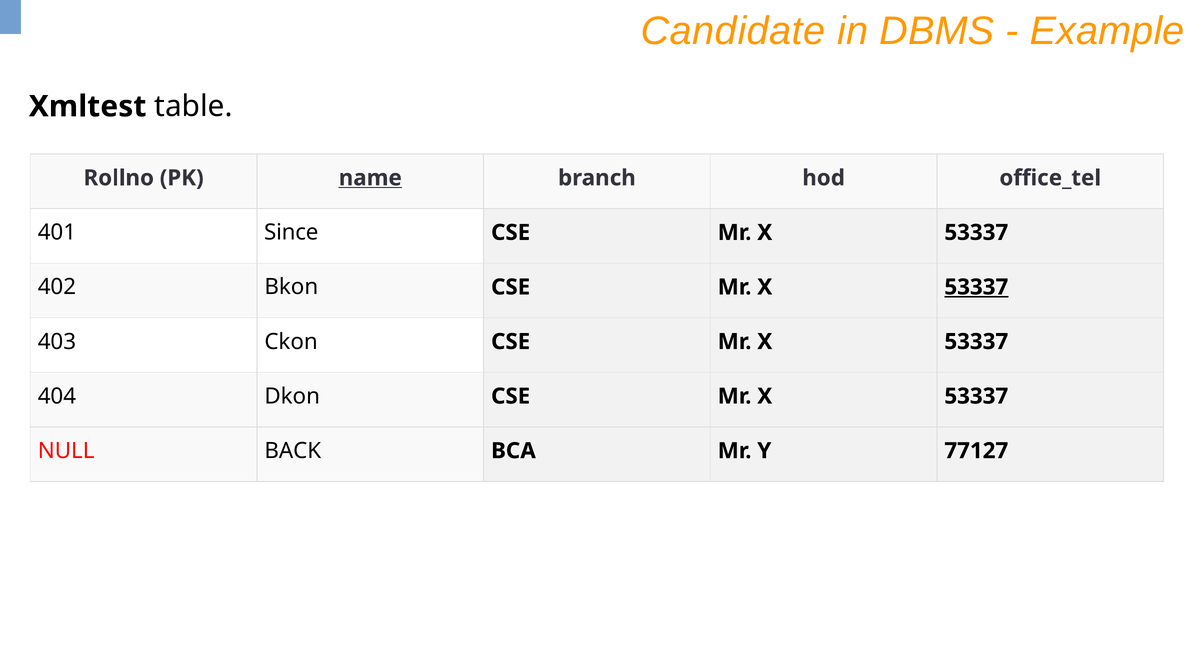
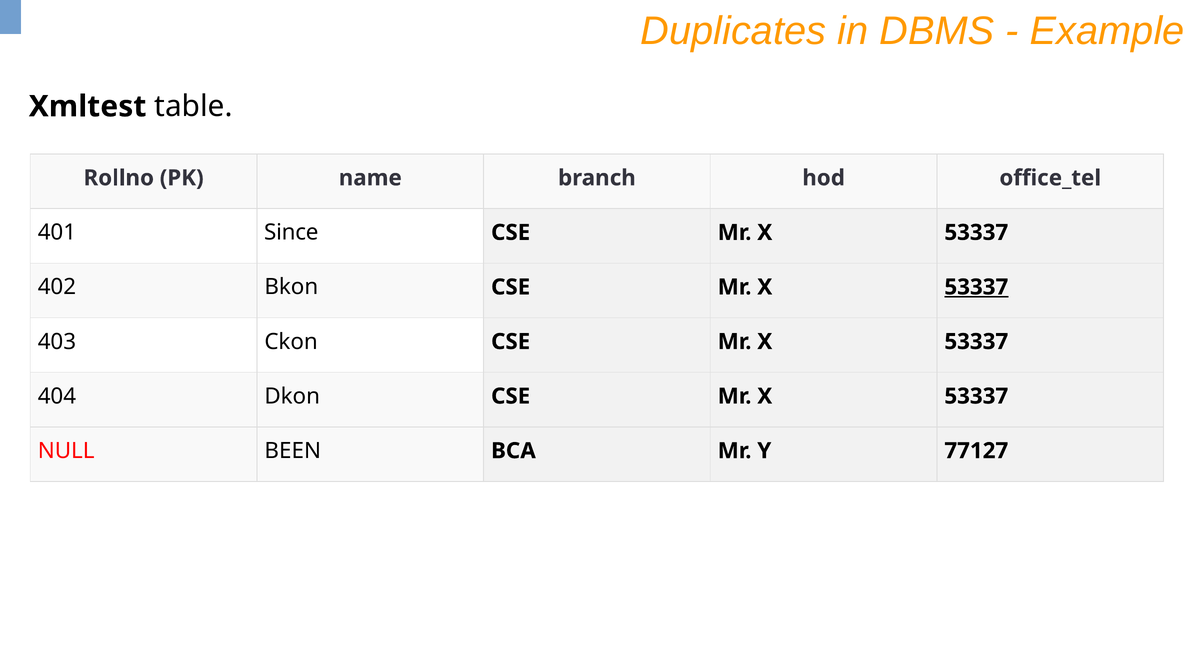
Candidate: Candidate -> Duplicates
name underline: present -> none
BACK: BACK -> BEEN
